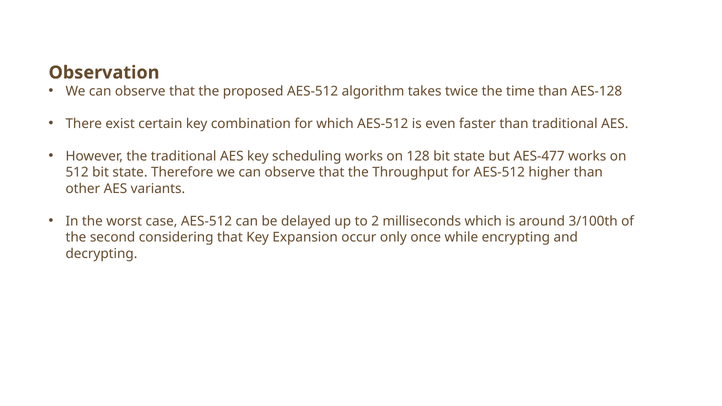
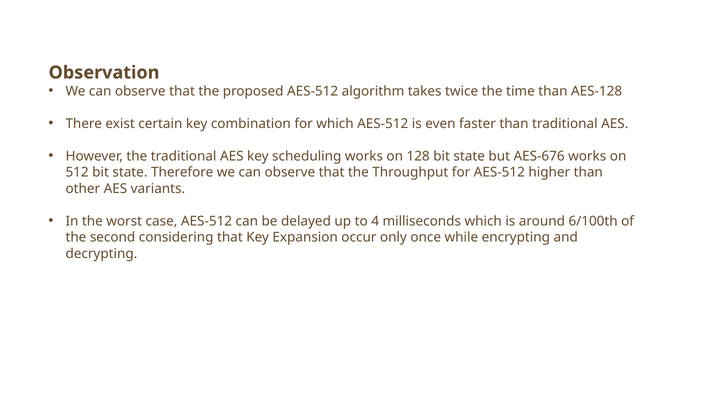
AES-477: AES-477 -> AES-676
2: 2 -> 4
3/100th: 3/100th -> 6/100th
